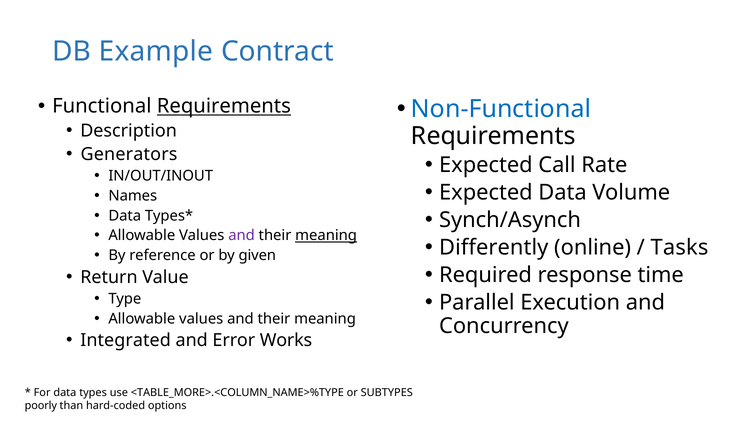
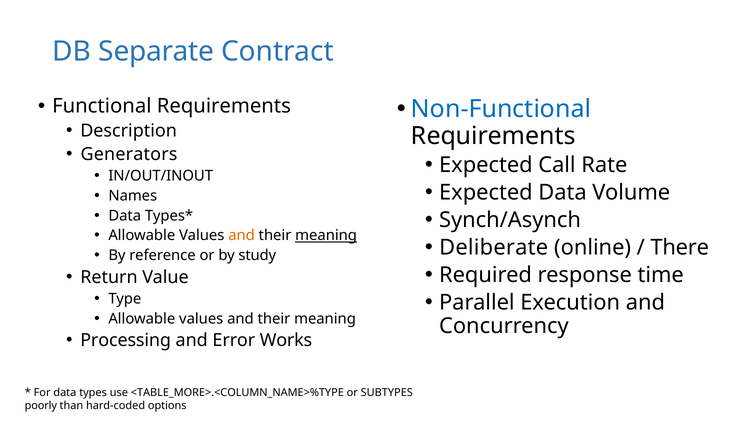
Example: Example -> Separate
Requirements at (224, 106) underline: present -> none
and at (242, 235) colour: purple -> orange
Differently: Differently -> Deliberate
Tasks: Tasks -> There
given: given -> study
Integrated: Integrated -> Processing
